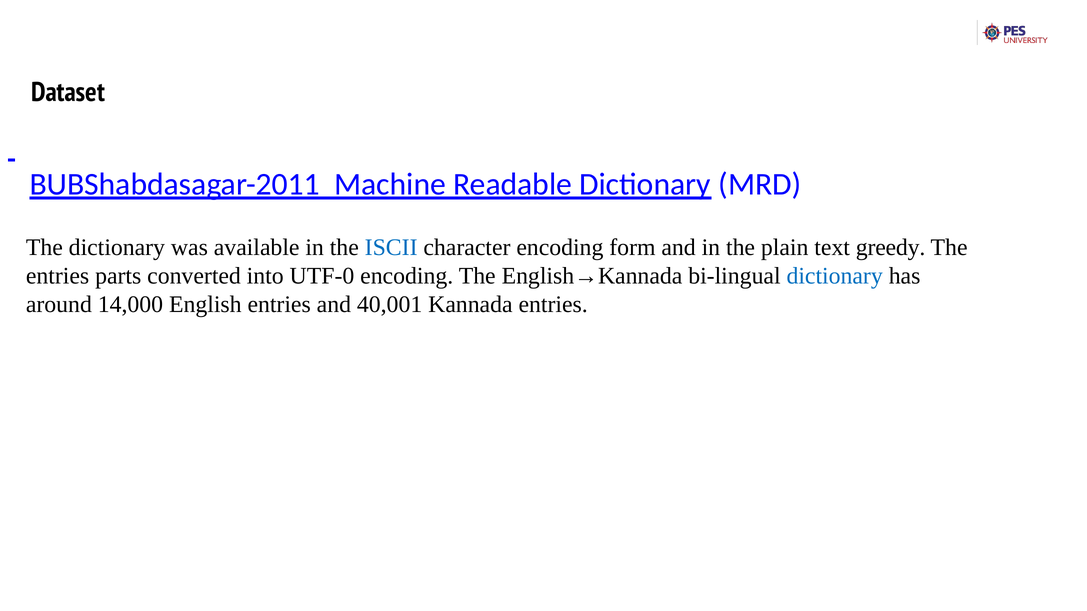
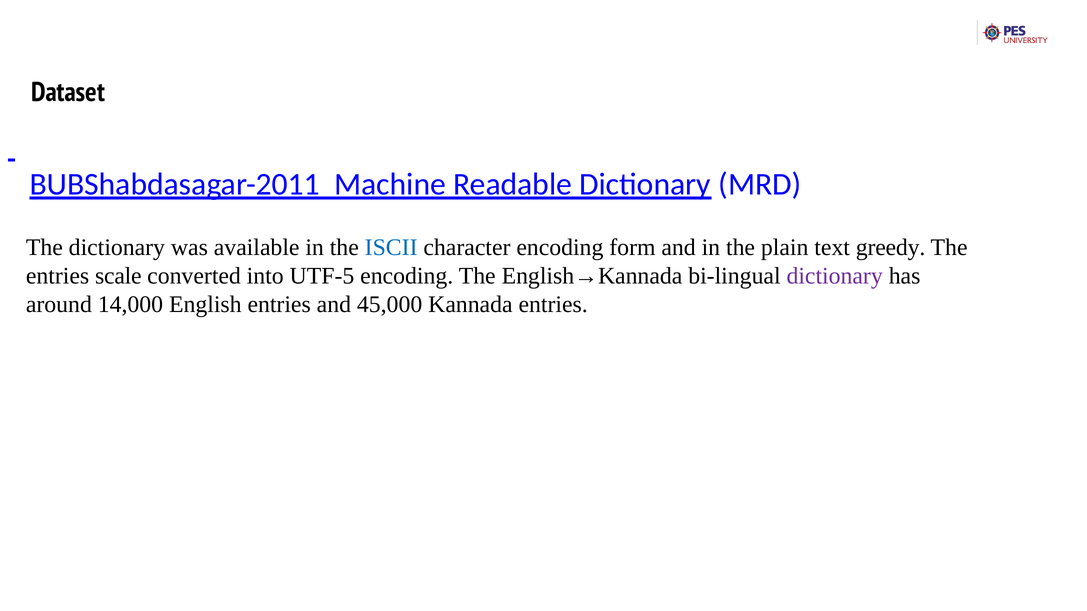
parts: parts -> scale
UTF-0: UTF-0 -> UTF-5
dictionary at (835, 276) colour: blue -> purple
40,001: 40,001 -> 45,000
